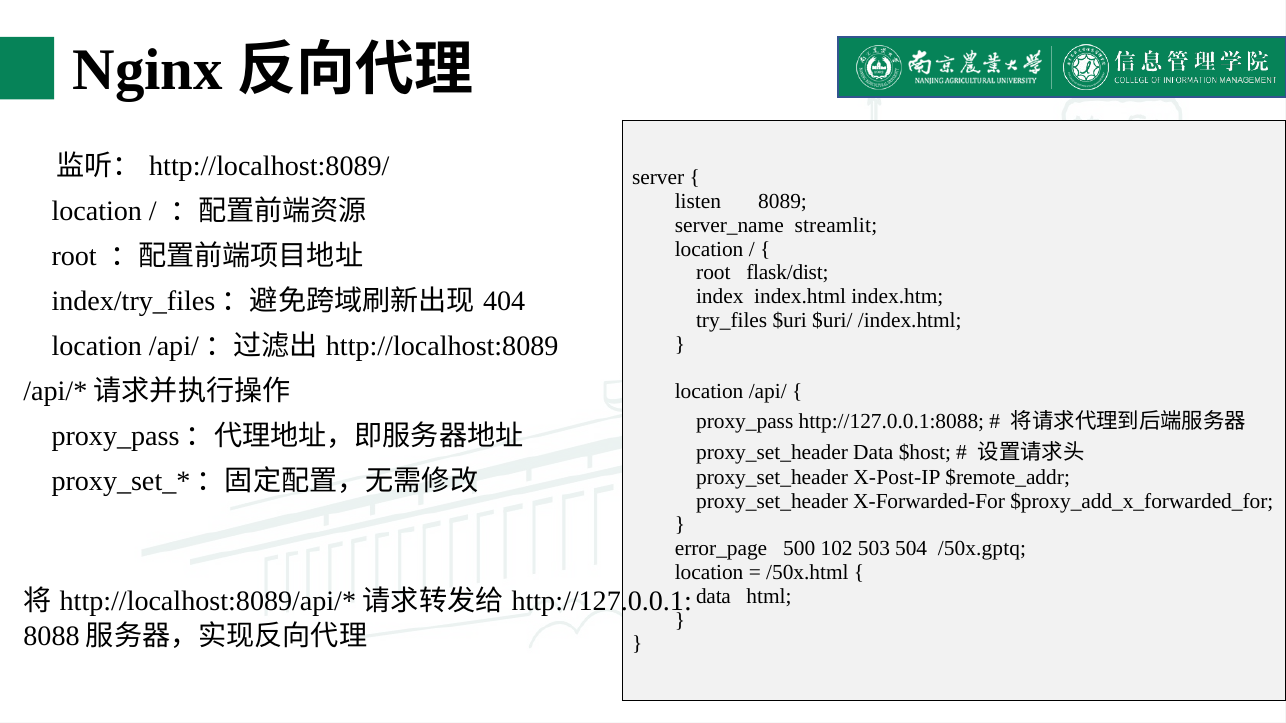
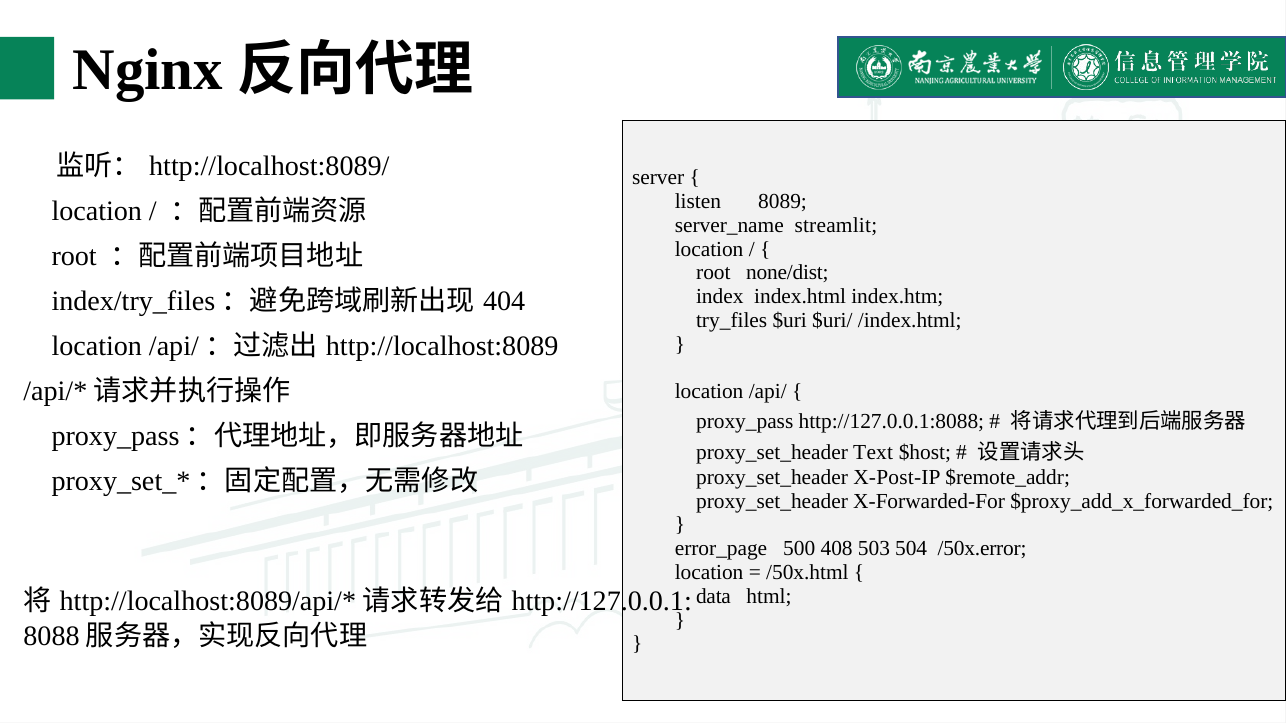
flask/dist: flask/dist -> none/dist
Data at (873, 452): Data -> Text
102: 102 -> 408
/50x.gptq: /50x.gptq -> /50x.error
